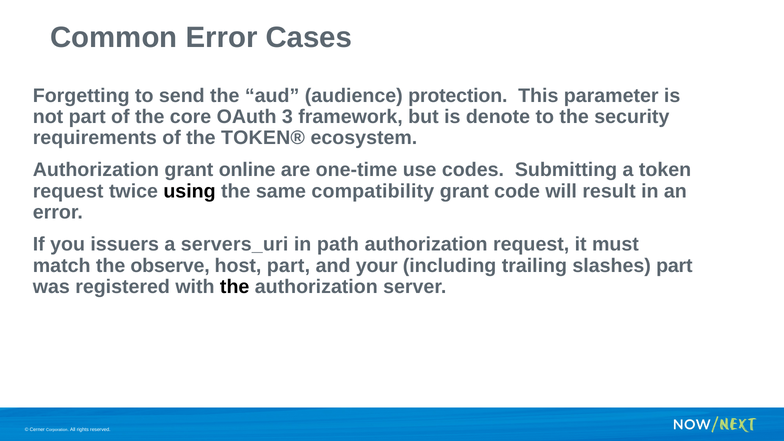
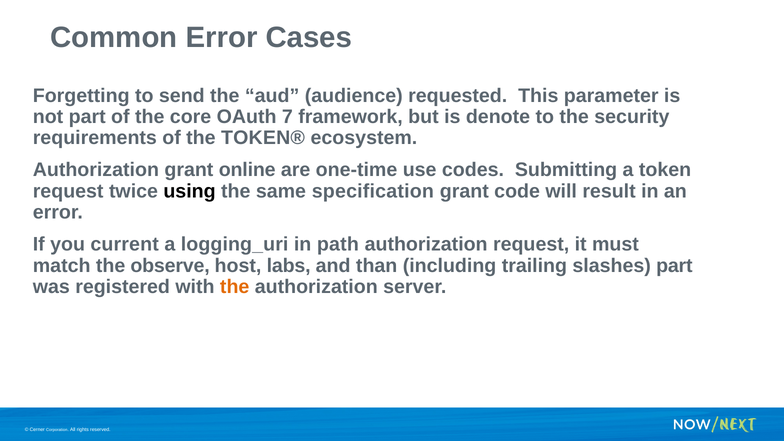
protection: protection -> requested
3: 3 -> 7
compatibility: compatibility -> specification
issuers: issuers -> current
servers_uri: servers_uri -> logging_uri
host part: part -> labs
your: your -> than
the at (235, 287) colour: black -> orange
